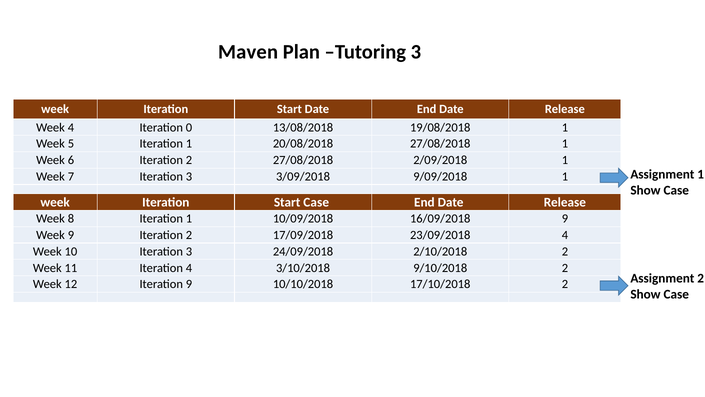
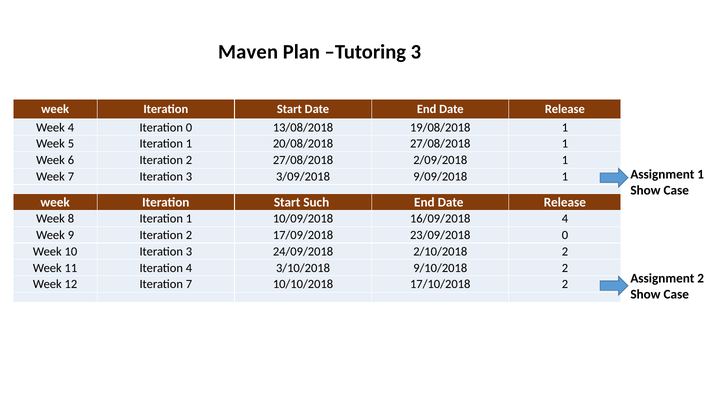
Start Case: Case -> Such
16/09/2018 9: 9 -> 4
23/09/2018 4: 4 -> 0
Iteration 9: 9 -> 7
